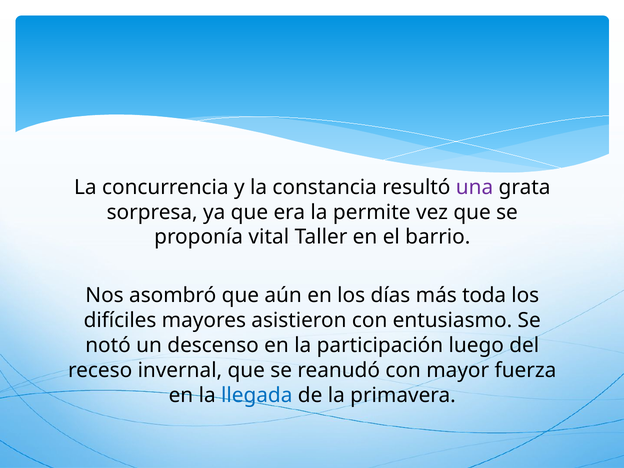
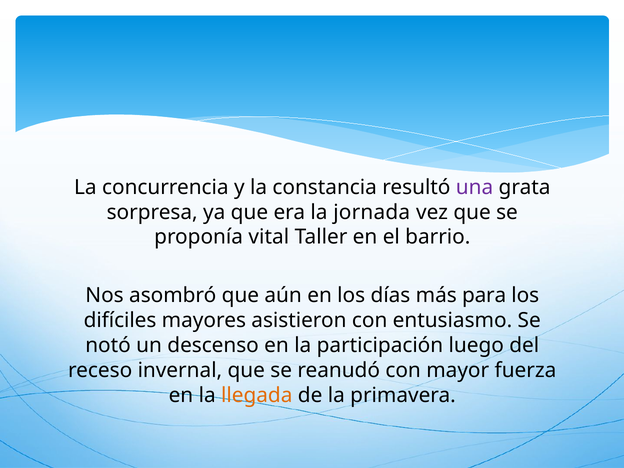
permite: permite -> jornada
toda: toda -> para
llegada colour: blue -> orange
